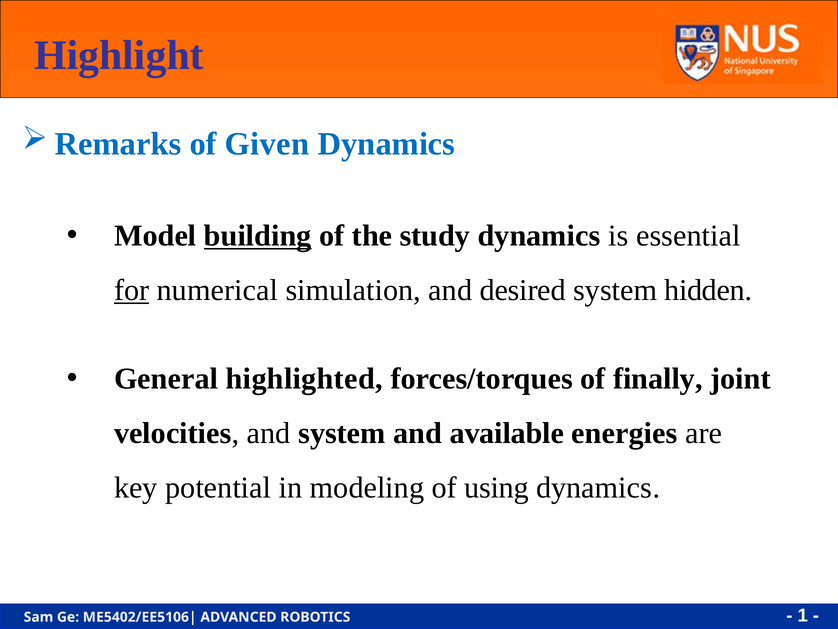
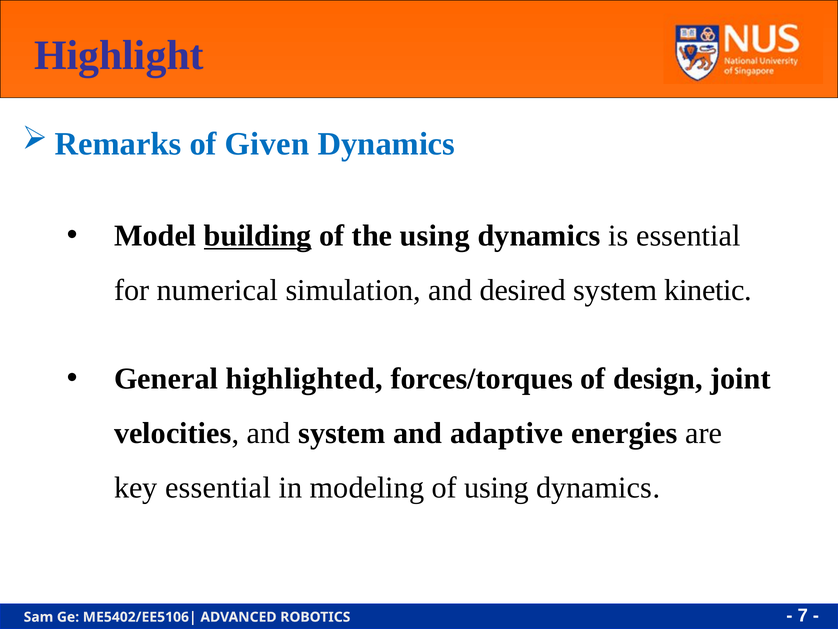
the study: study -> using
for underline: present -> none
hidden: hidden -> kinetic
finally: finally -> design
available: available -> adaptive
key potential: potential -> essential
1: 1 -> 7
